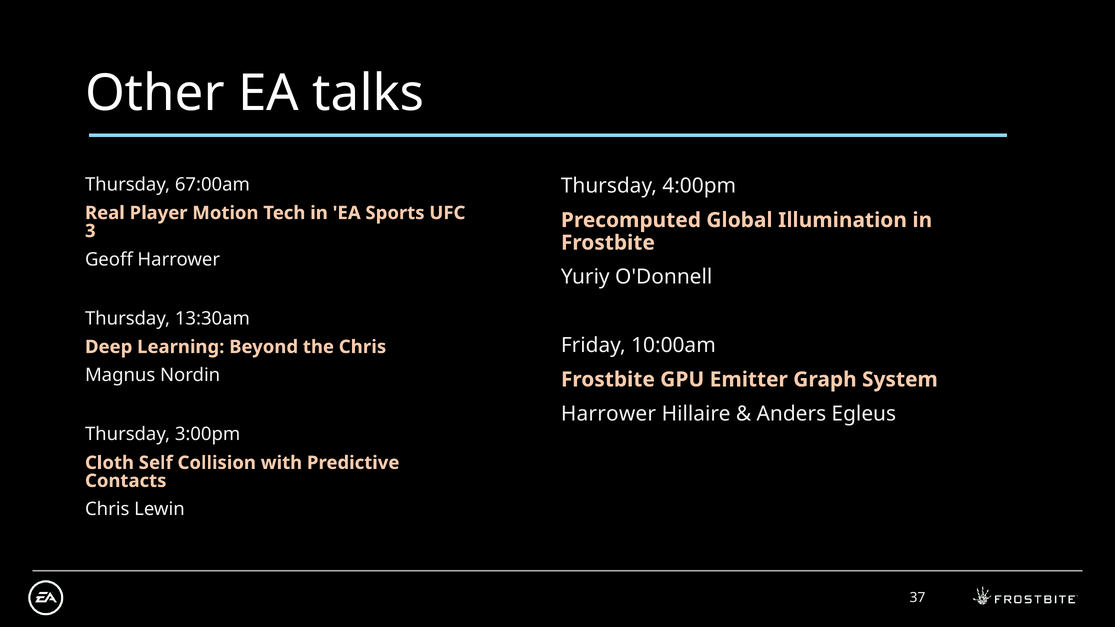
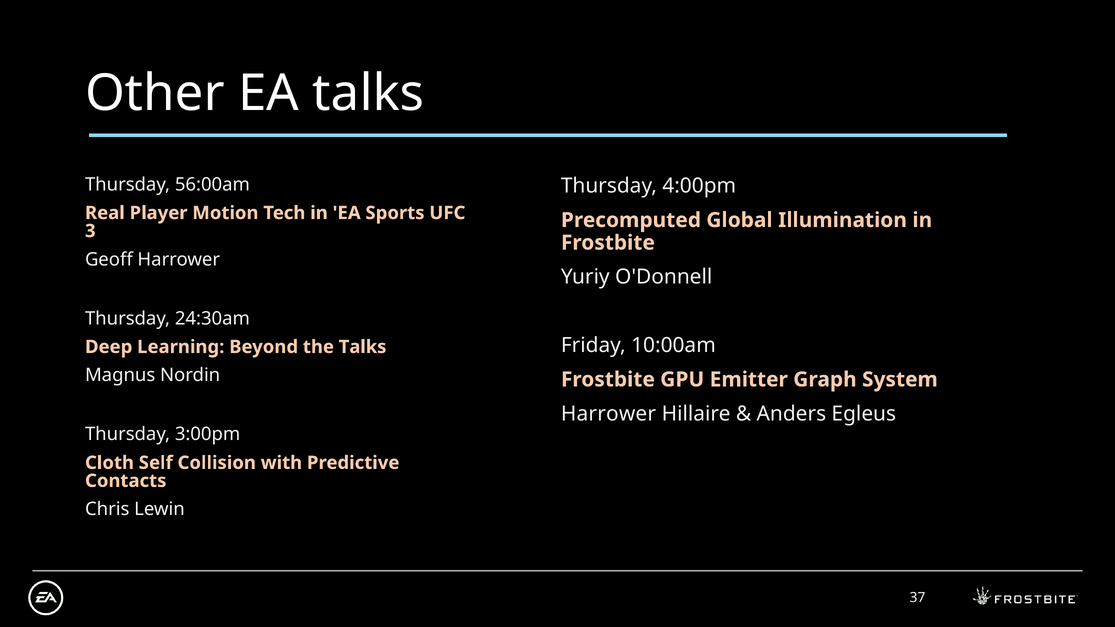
67:00am: 67:00am -> 56:00am
13:30am: 13:30am -> 24:30am
the Chris: Chris -> Talks
